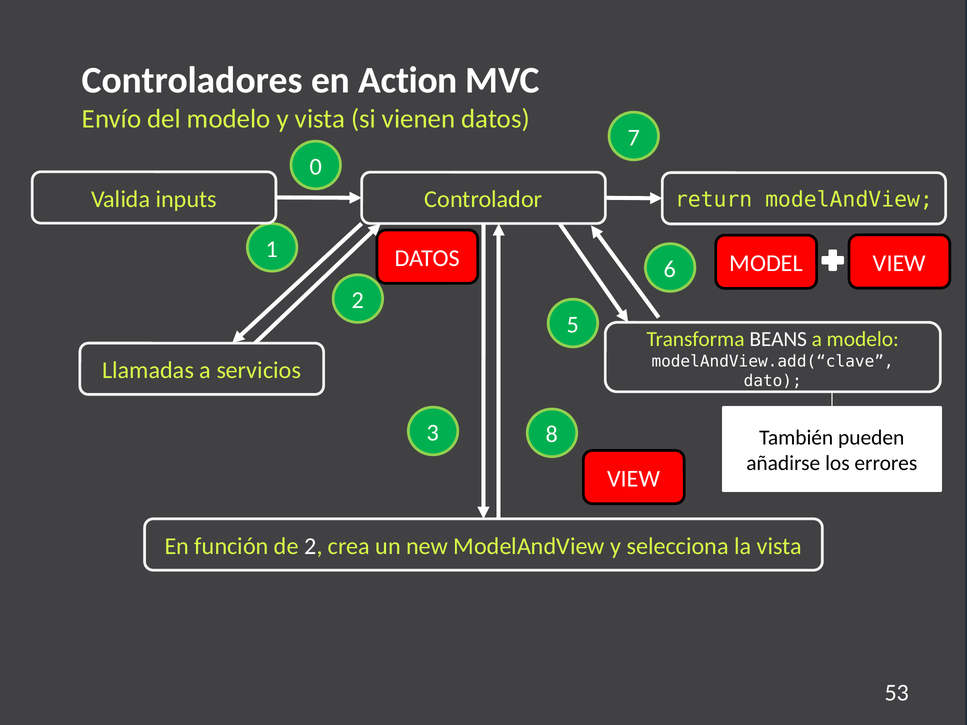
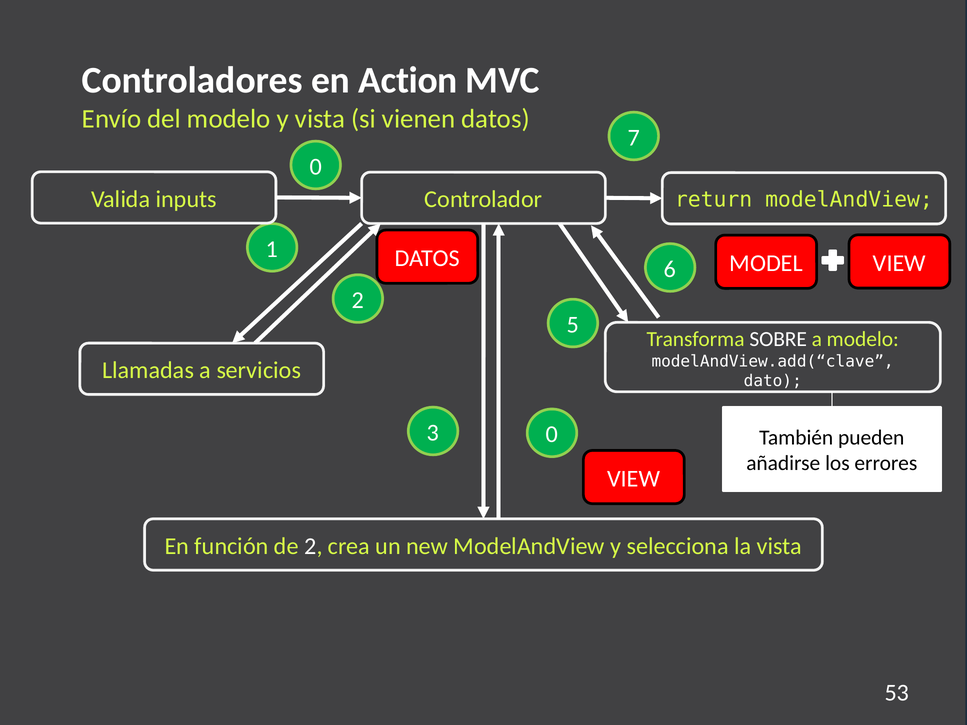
BEANS: BEANS -> SOBRE
3 8: 8 -> 0
